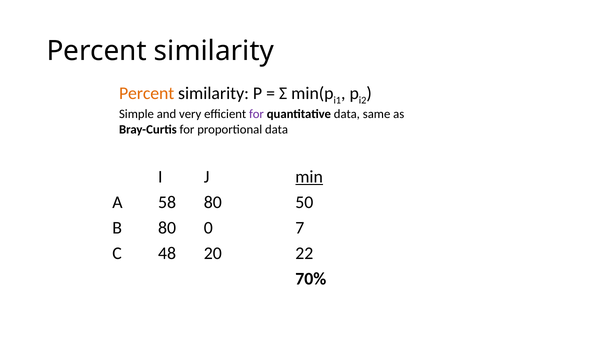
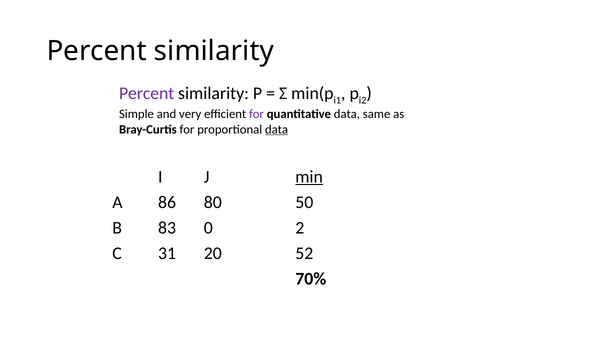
Percent at (147, 93) colour: orange -> purple
data at (277, 129) underline: none -> present
58: 58 -> 86
B 80: 80 -> 83
7: 7 -> 2
48: 48 -> 31
22: 22 -> 52
